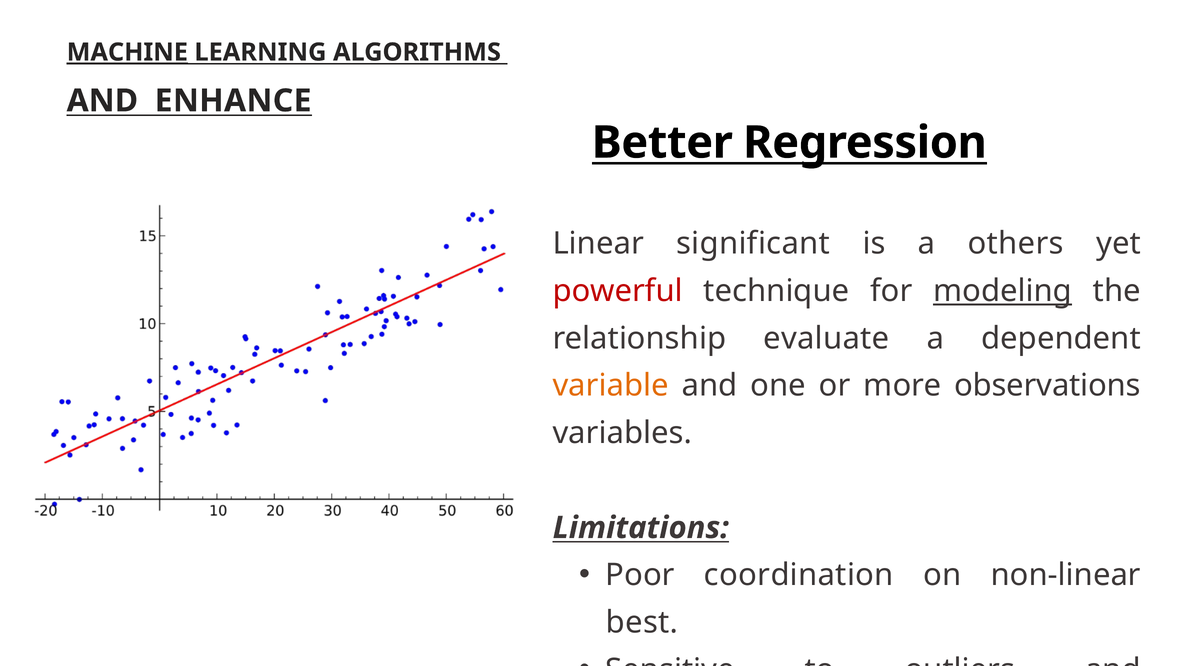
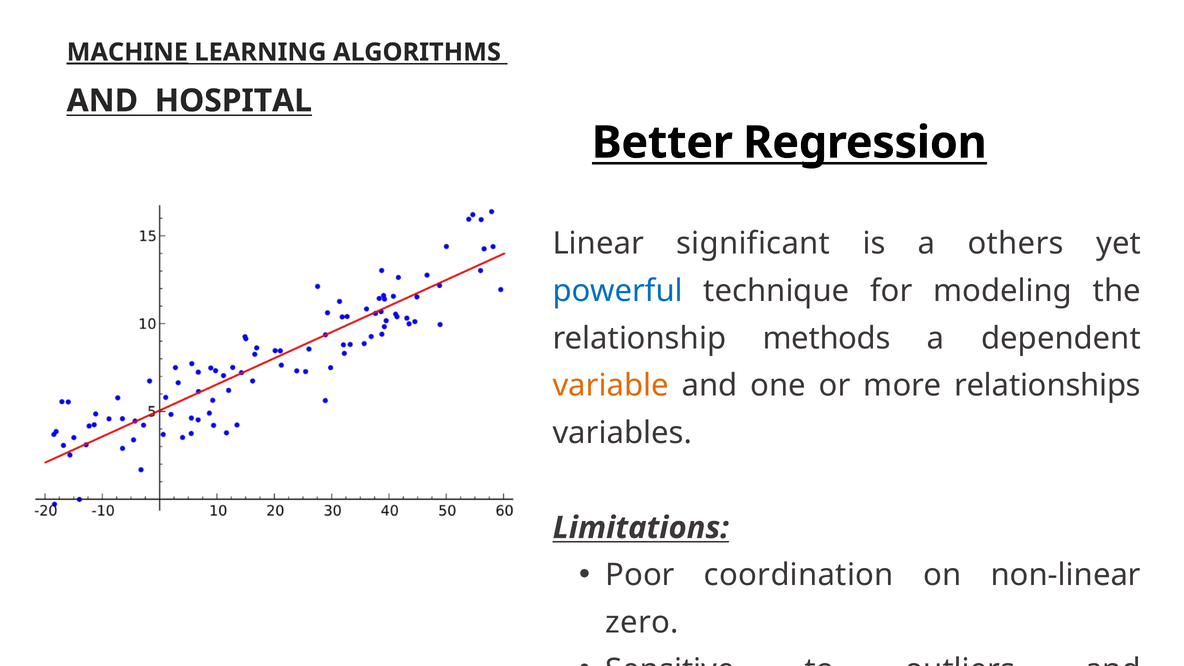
ENHANCE: ENHANCE -> HOSPITAL
powerful colour: red -> blue
modeling underline: present -> none
evaluate: evaluate -> methods
observations: observations -> relationships
best: best -> zero
